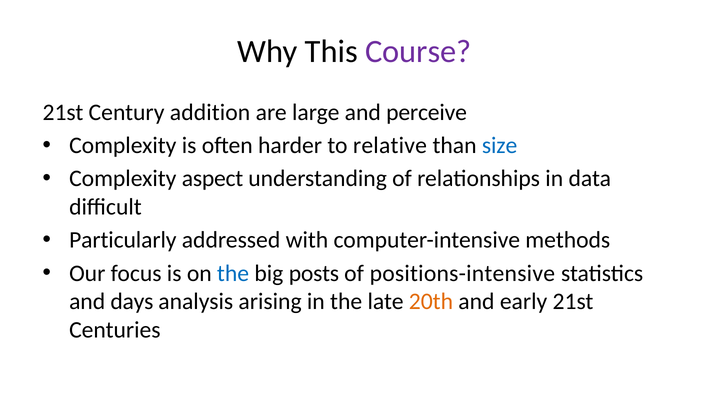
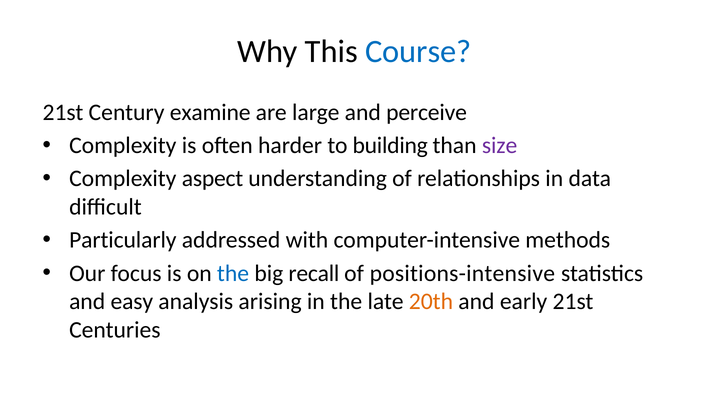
Course colour: purple -> blue
addition: addition -> examine
relative: relative -> building
size colour: blue -> purple
posts: posts -> recall
days: days -> easy
